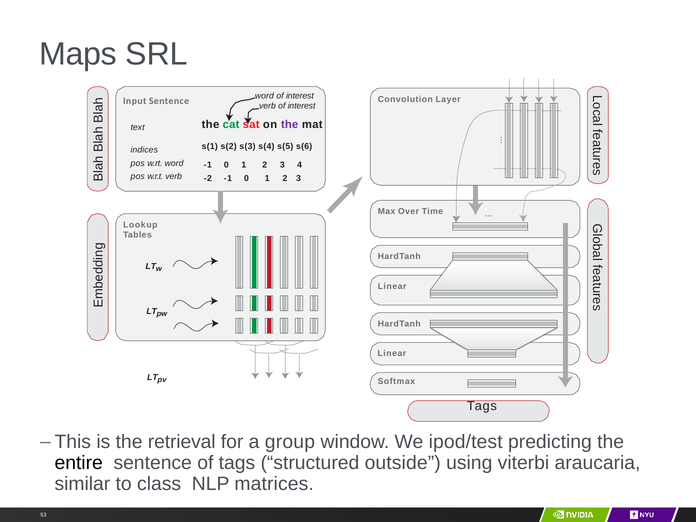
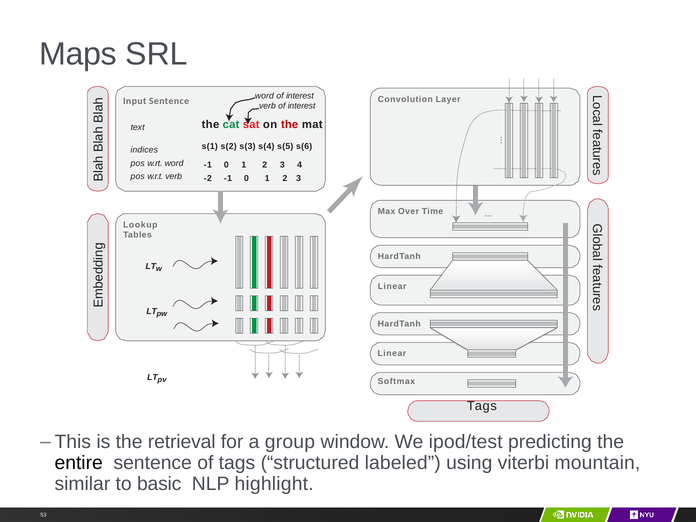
the at (290, 125) colour: purple -> red
outside: outside -> labeled
araucaria: araucaria -> mountain
class: class -> basic
matrices: matrices -> highlight
